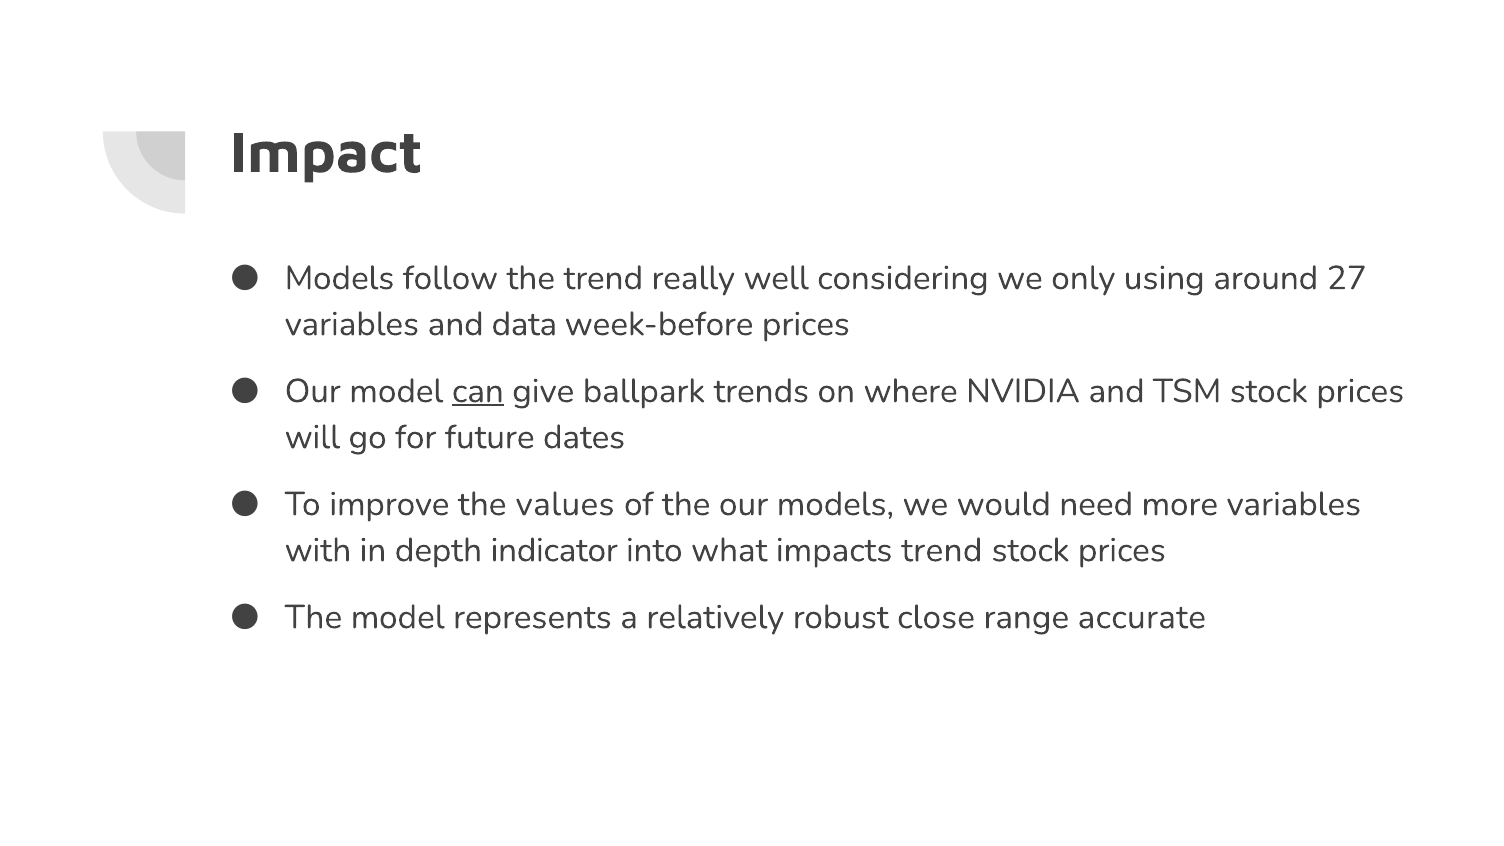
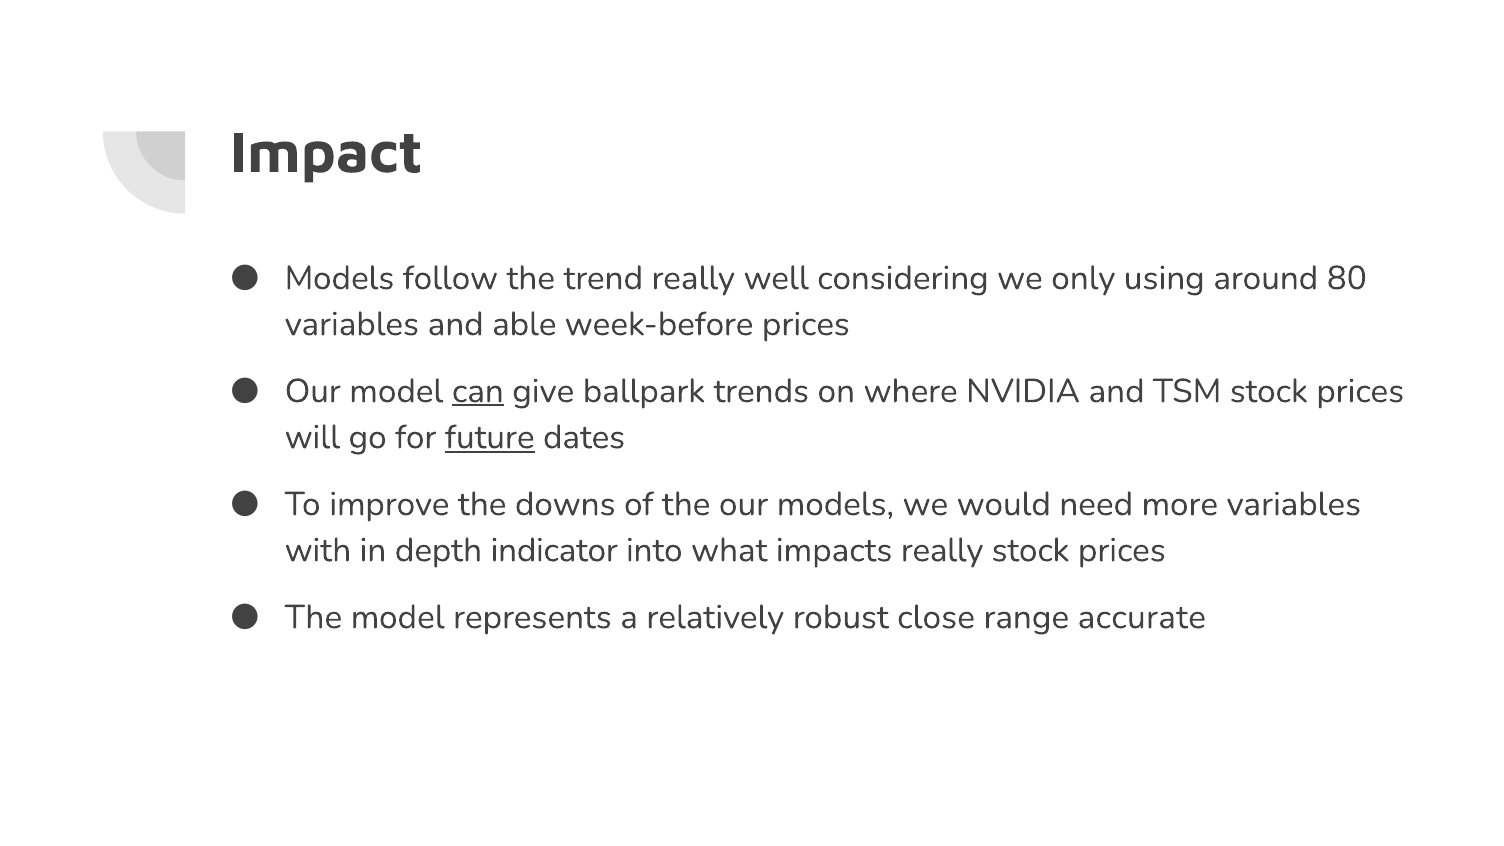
27: 27 -> 80
data: data -> able
future underline: none -> present
values: values -> downs
impacts trend: trend -> really
